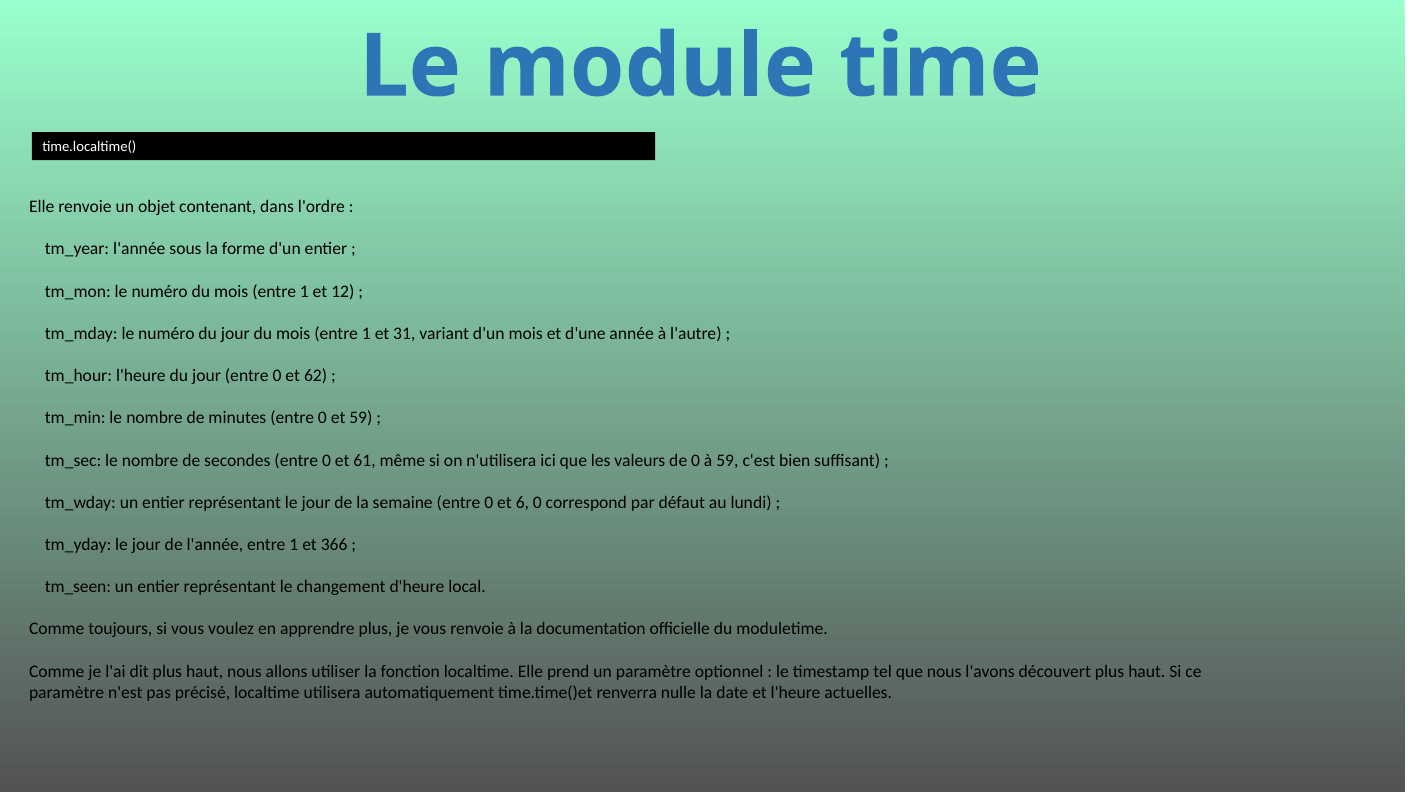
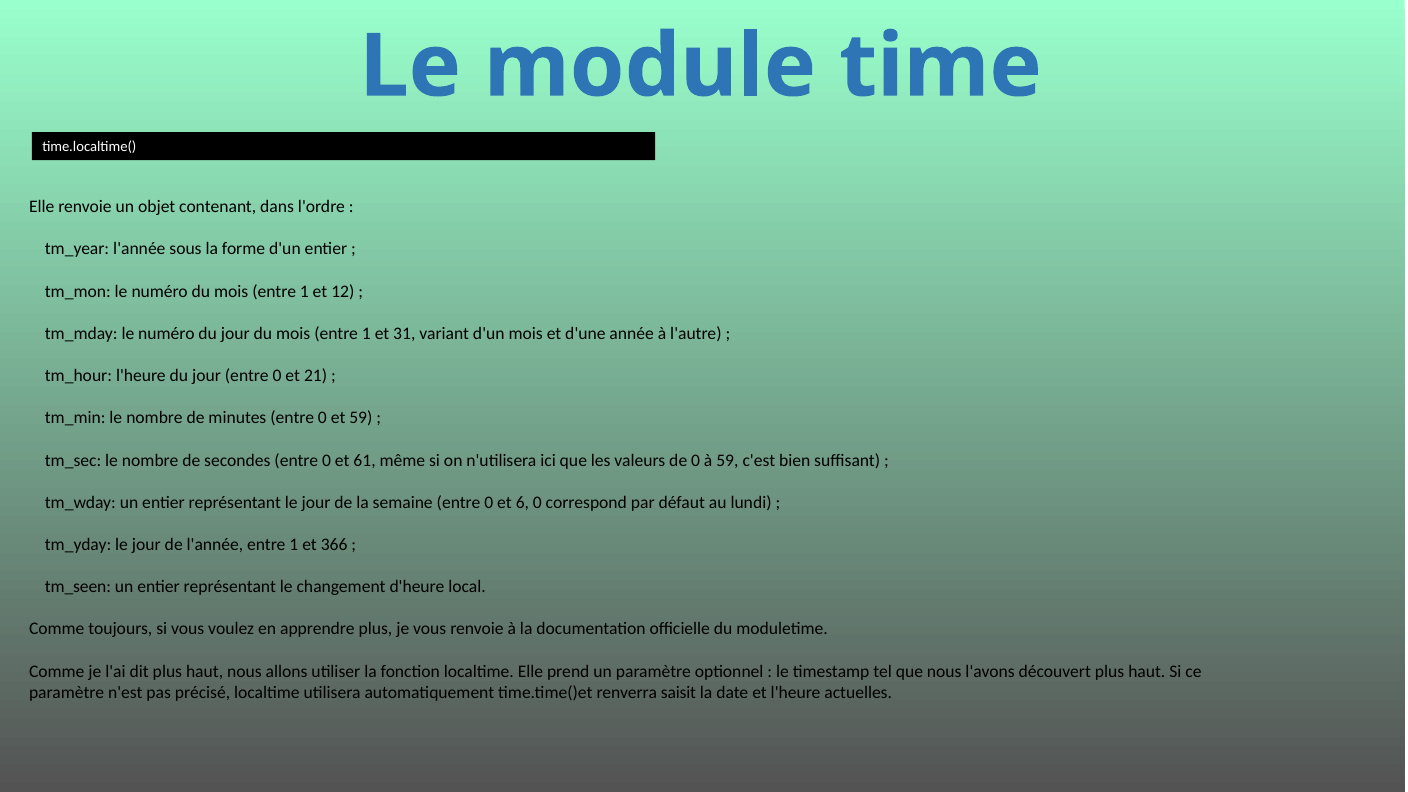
62: 62 -> 21
nulle: nulle -> saisit
